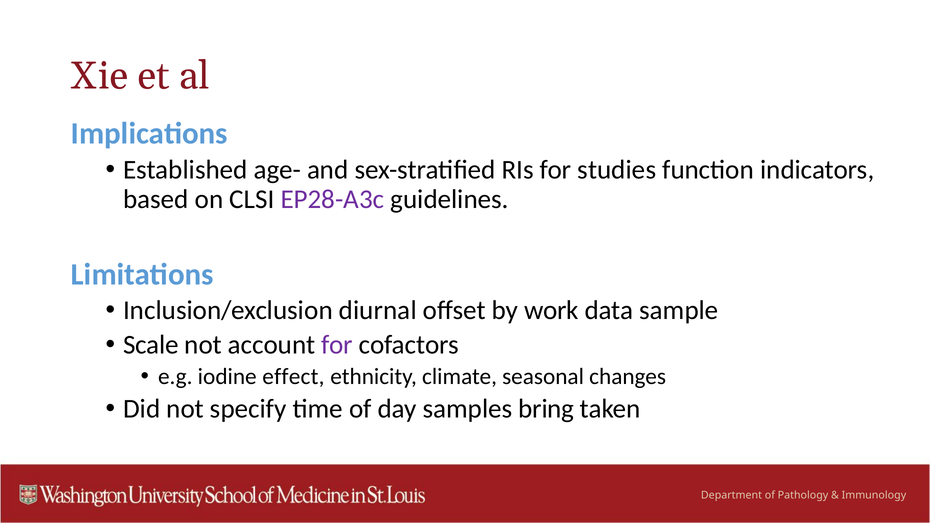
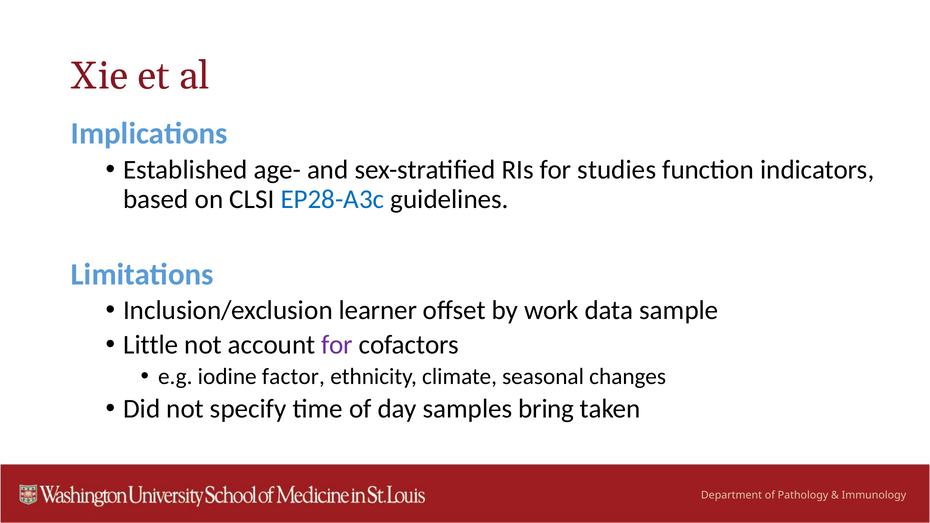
EP28-A3c colour: purple -> blue
diurnal: diurnal -> learner
Scale: Scale -> Little
effect: effect -> factor
